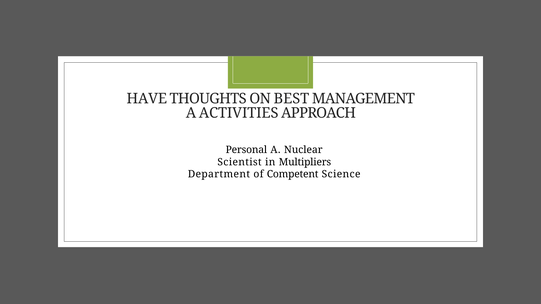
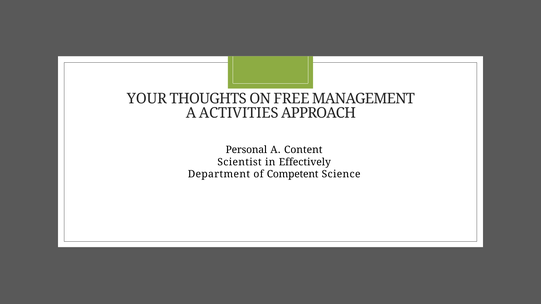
HAVE: HAVE -> YOUR
BEST: BEST -> FREE
Nuclear: Nuclear -> Content
Multipliers: Multipliers -> Effectively
